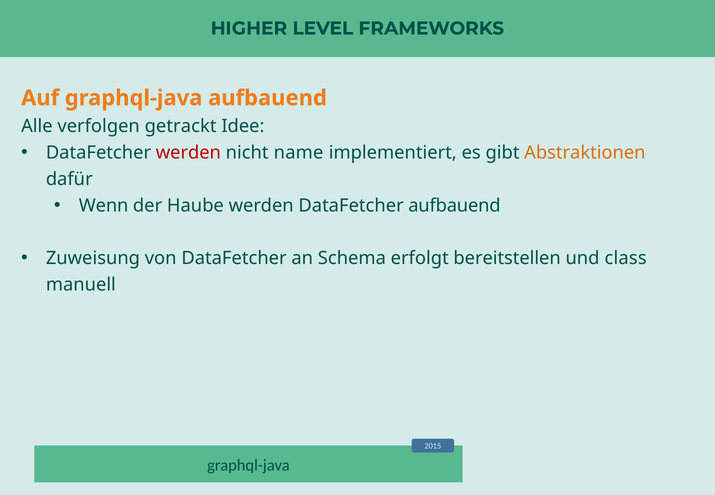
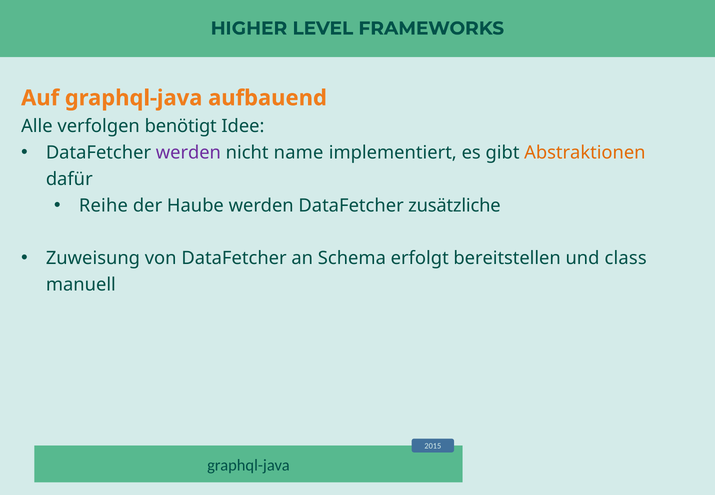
getrackt: getrackt -> benötigt
werden at (188, 153) colour: red -> purple
Wenn: Wenn -> Reihe
DataFetcher aufbauend: aufbauend -> zusätzliche
